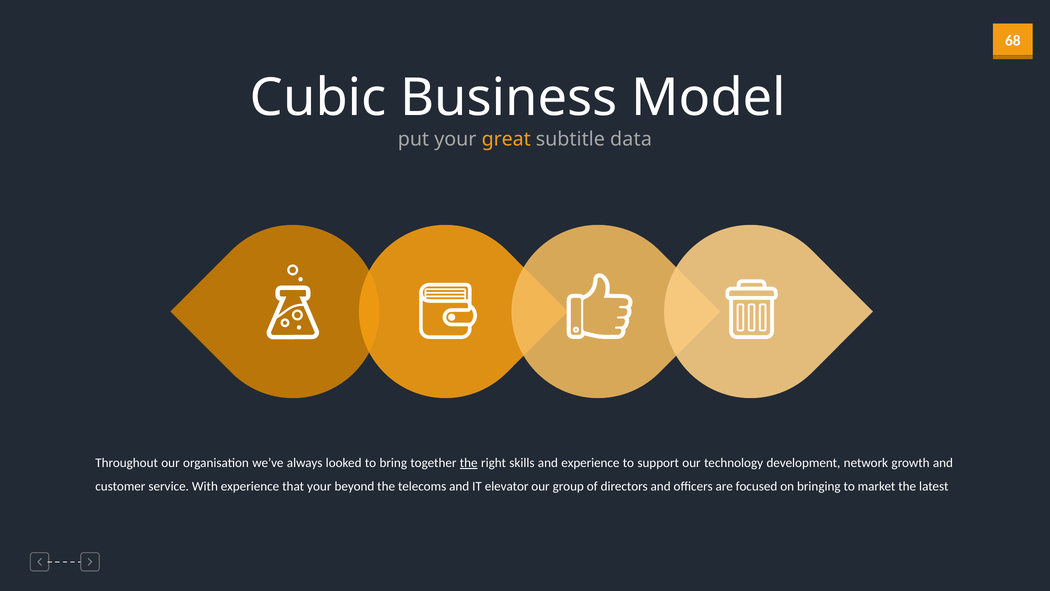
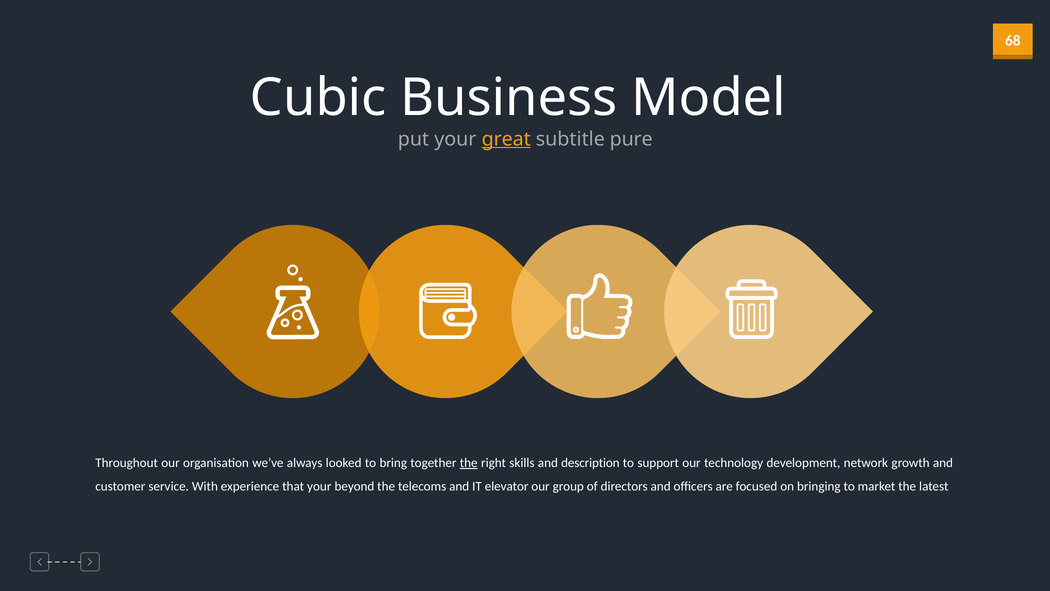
great underline: none -> present
data: data -> pure
and experience: experience -> description
